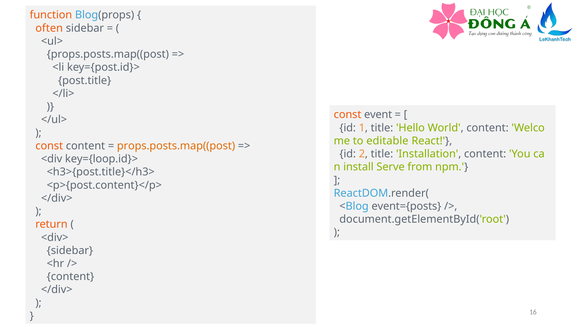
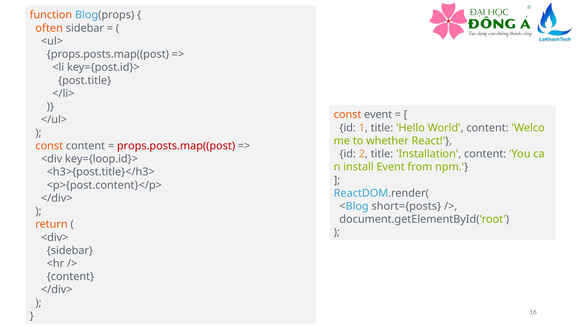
editable: editable -> whether
props.posts.map((post at (176, 146) colour: orange -> red
install Serve: Serve -> Event
event={posts: event={posts -> short={posts
